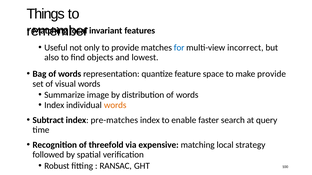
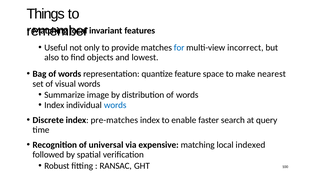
make provide: provide -> nearest
words at (115, 106) colour: orange -> blue
Subtract: Subtract -> Discrete
threefold: threefold -> universal
strategy: strategy -> indexed
